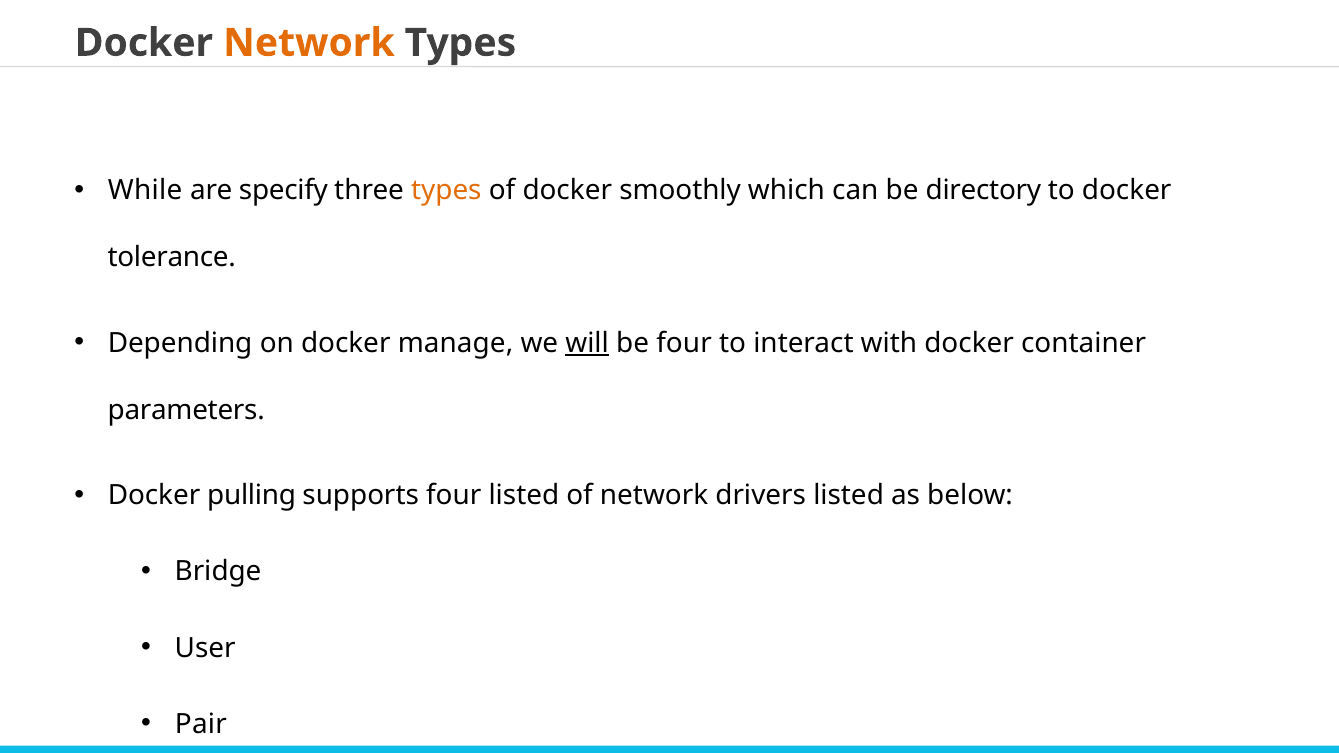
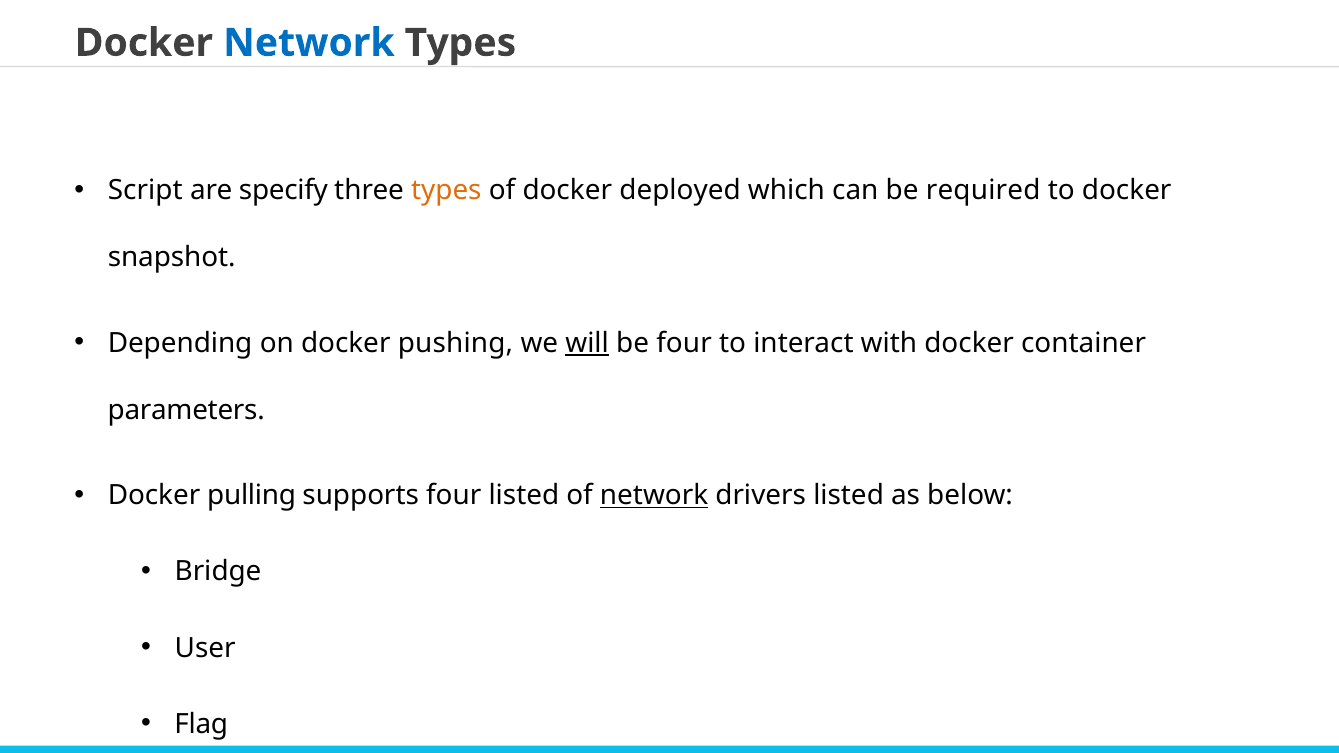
Network at (309, 43) colour: orange -> blue
While: While -> Script
smoothly: smoothly -> deployed
directory: directory -> required
tolerance: tolerance -> snapshot
manage: manage -> pushing
network at (654, 496) underline: none -> present
Pair: Pair -> Flag
